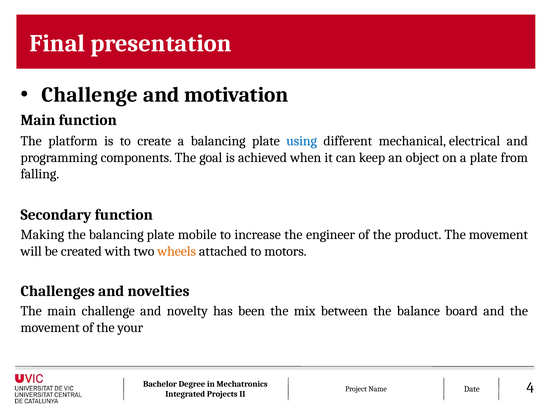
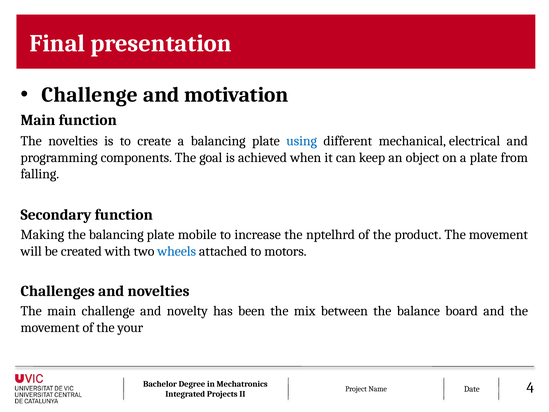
The platform: platform -> novelties
engineer: engineer -> nptelhrd
wheels colour: orange -> blue
